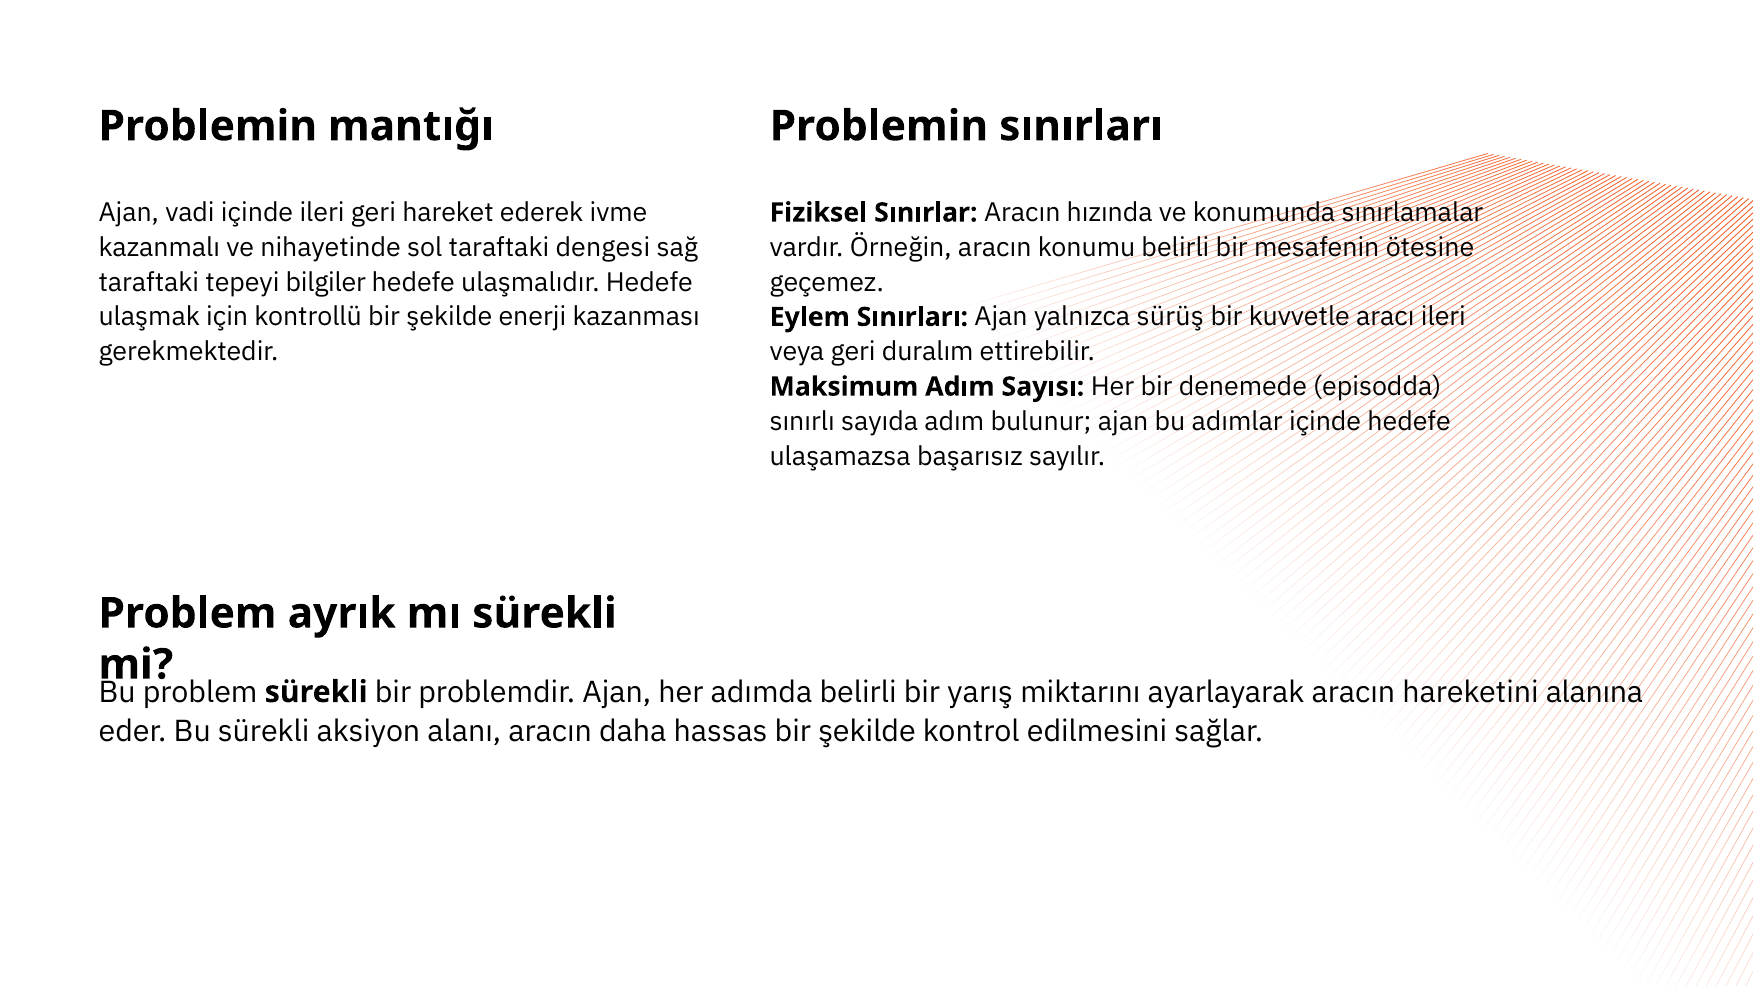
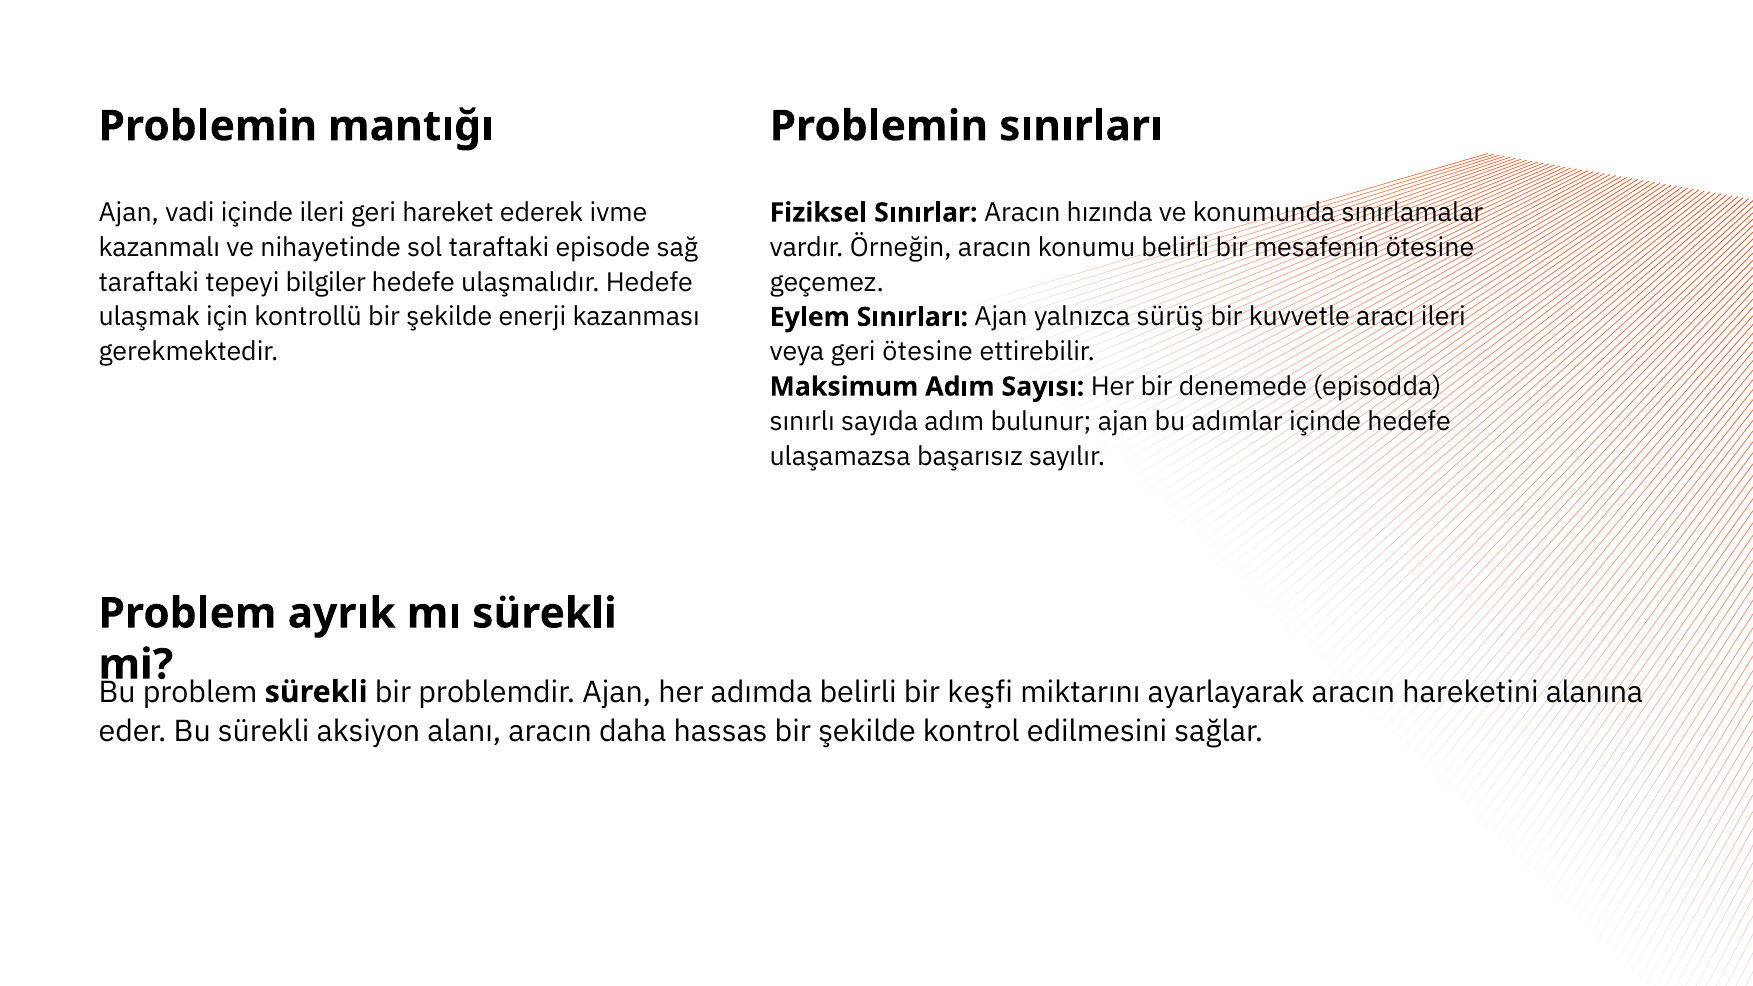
dengesi: dengesi -> episode
geri duralım: duralım -> ötesine
yarış: yarış -> keşfi
